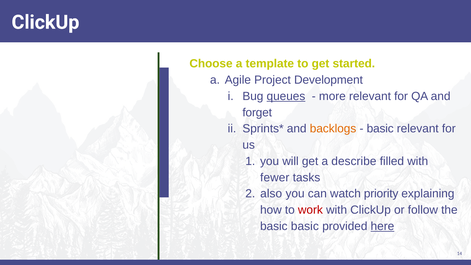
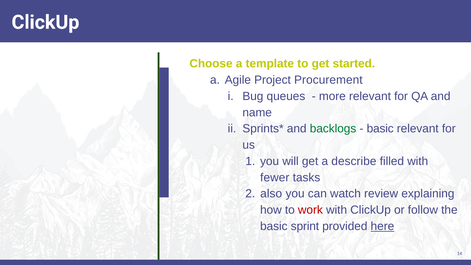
Development: Development -> Procurement
queues underline: present -> none
forget: forget -> name
backlogs colour: orange -> green
priority: priority -> review
basic basic: basic -> sprint
